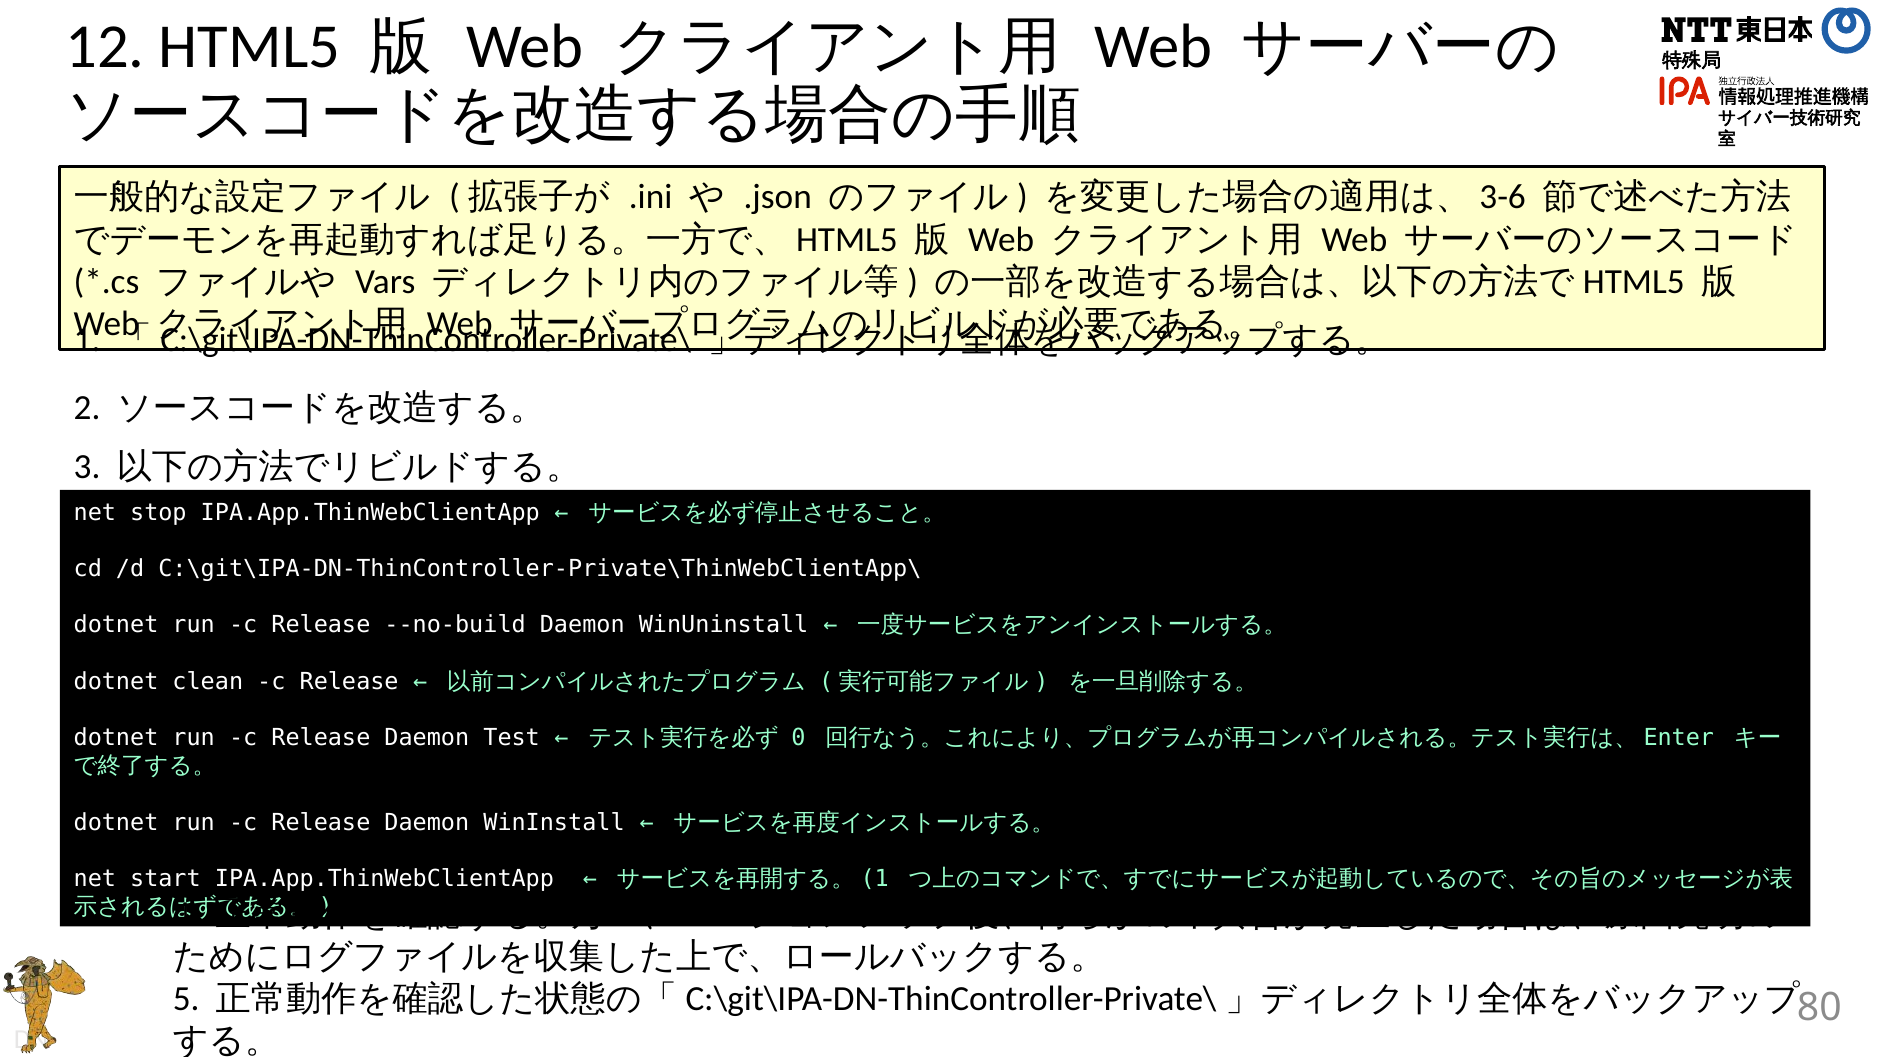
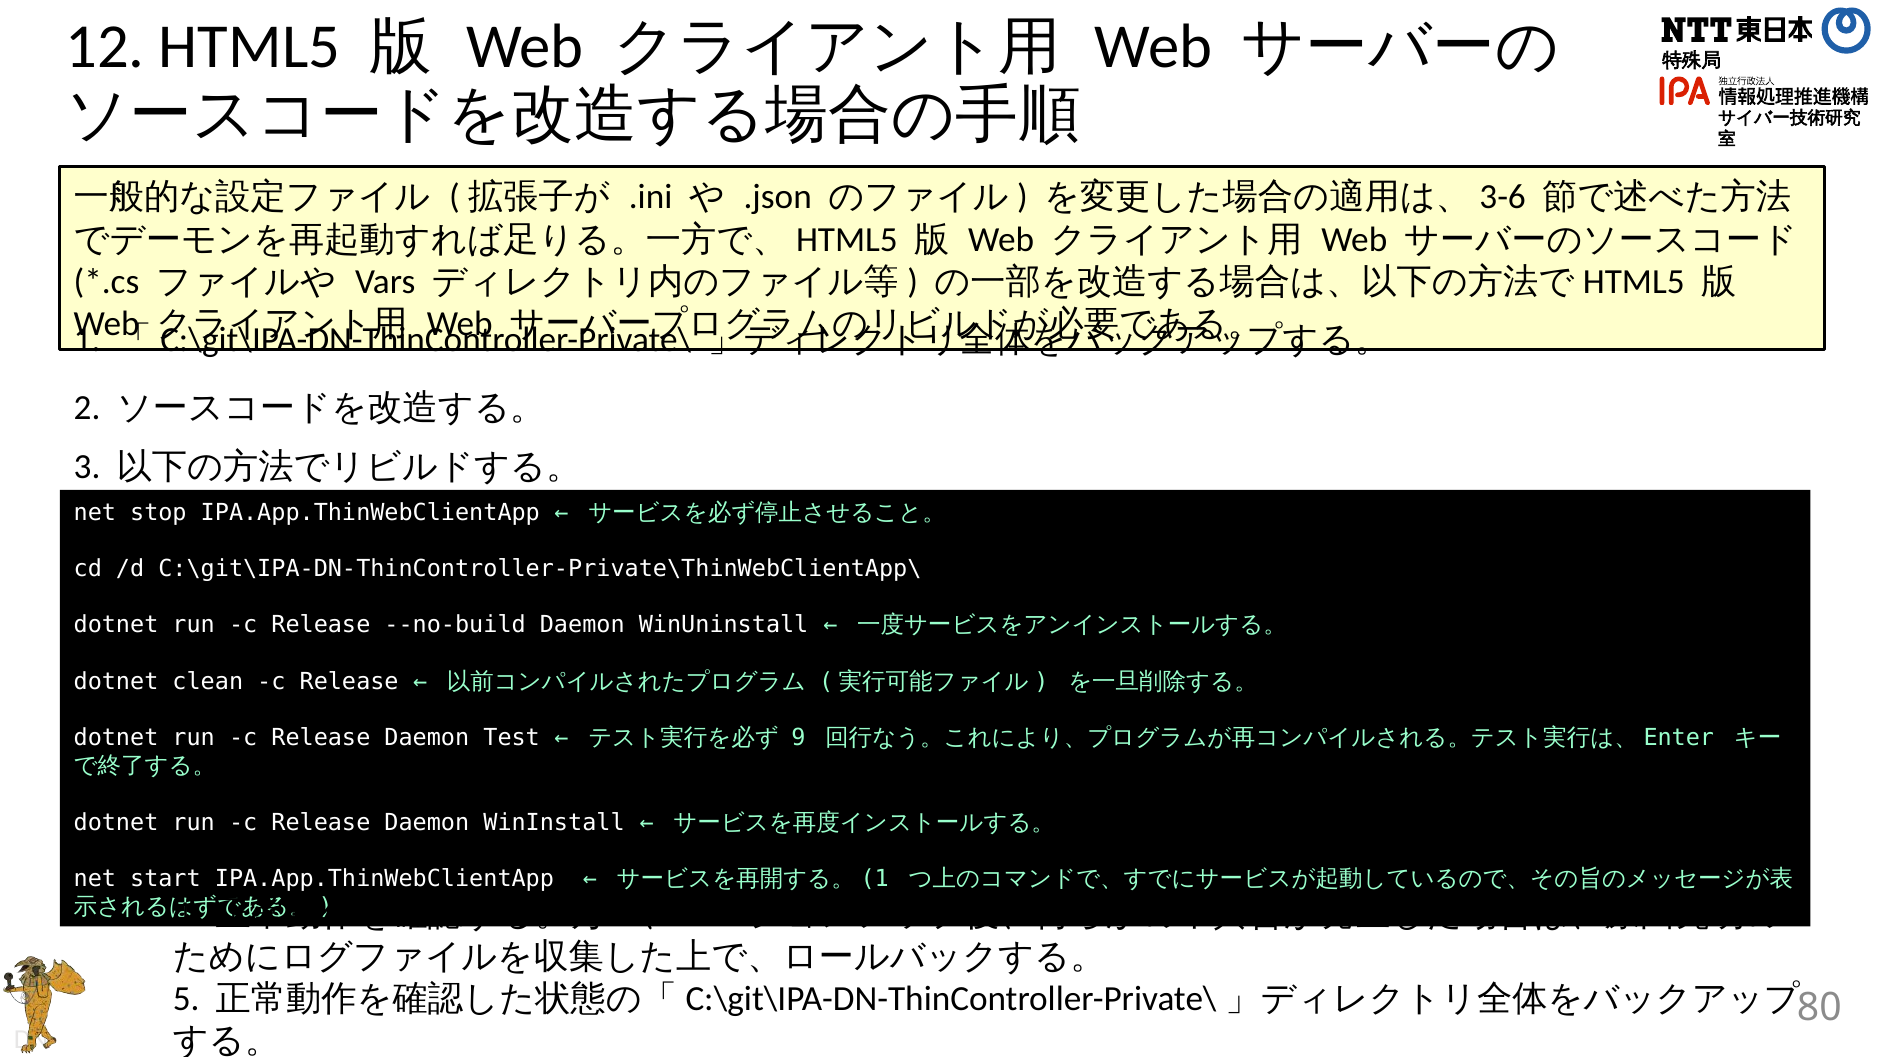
0: 0 -> 9
